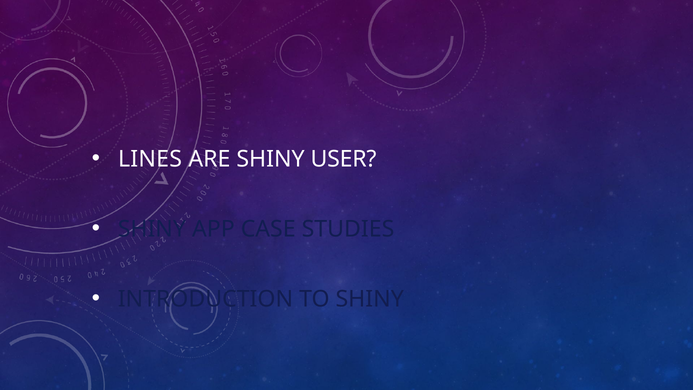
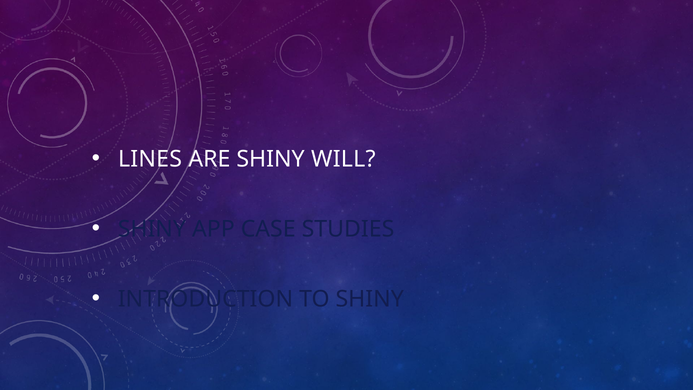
USER: USER -> WILL
